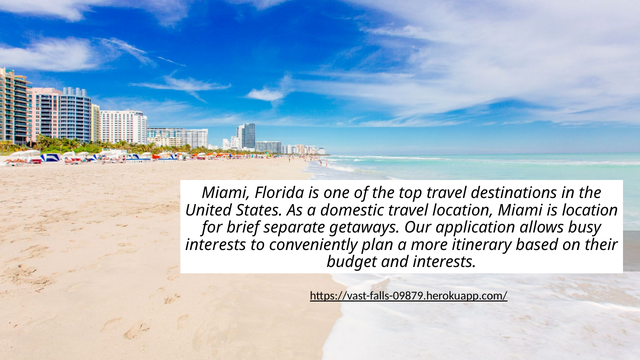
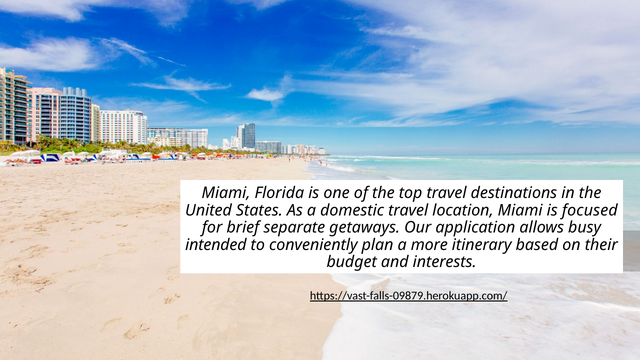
is location: location -> focused
interests at (216, 245): interests -> intended
